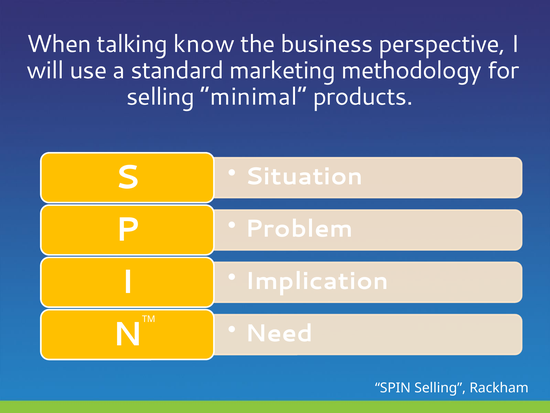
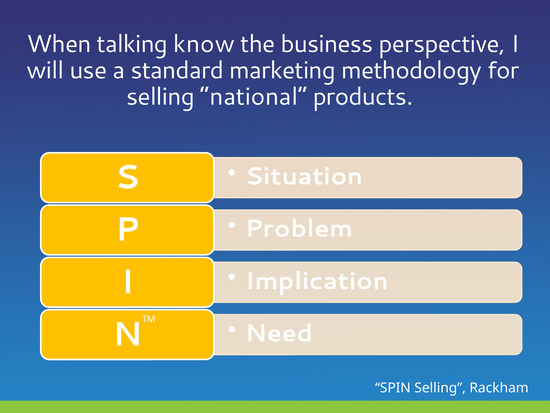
minimal: minimal -> national
